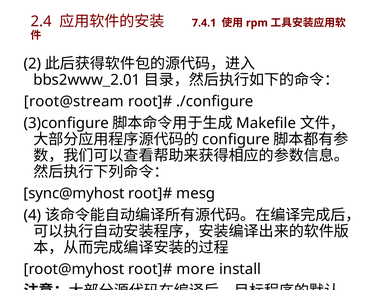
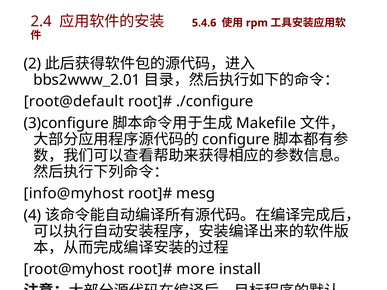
7.4.1: 7.4.1 -> 5.4.6
root@stream: root@stream -> root@default
sync@myhost: sync@myhost -> info@myhost
